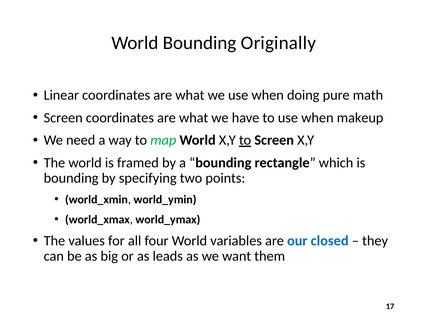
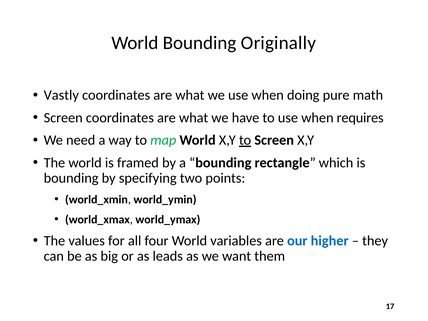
Linear: Linear -> Vastly
makeup: makeup -> requires
closed: closed -> higher
